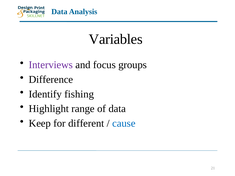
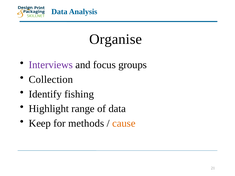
Variables: Variables -> Organise
Difference: Difference -> Collection
different: different -> methods
cause colour: blue -> orange
